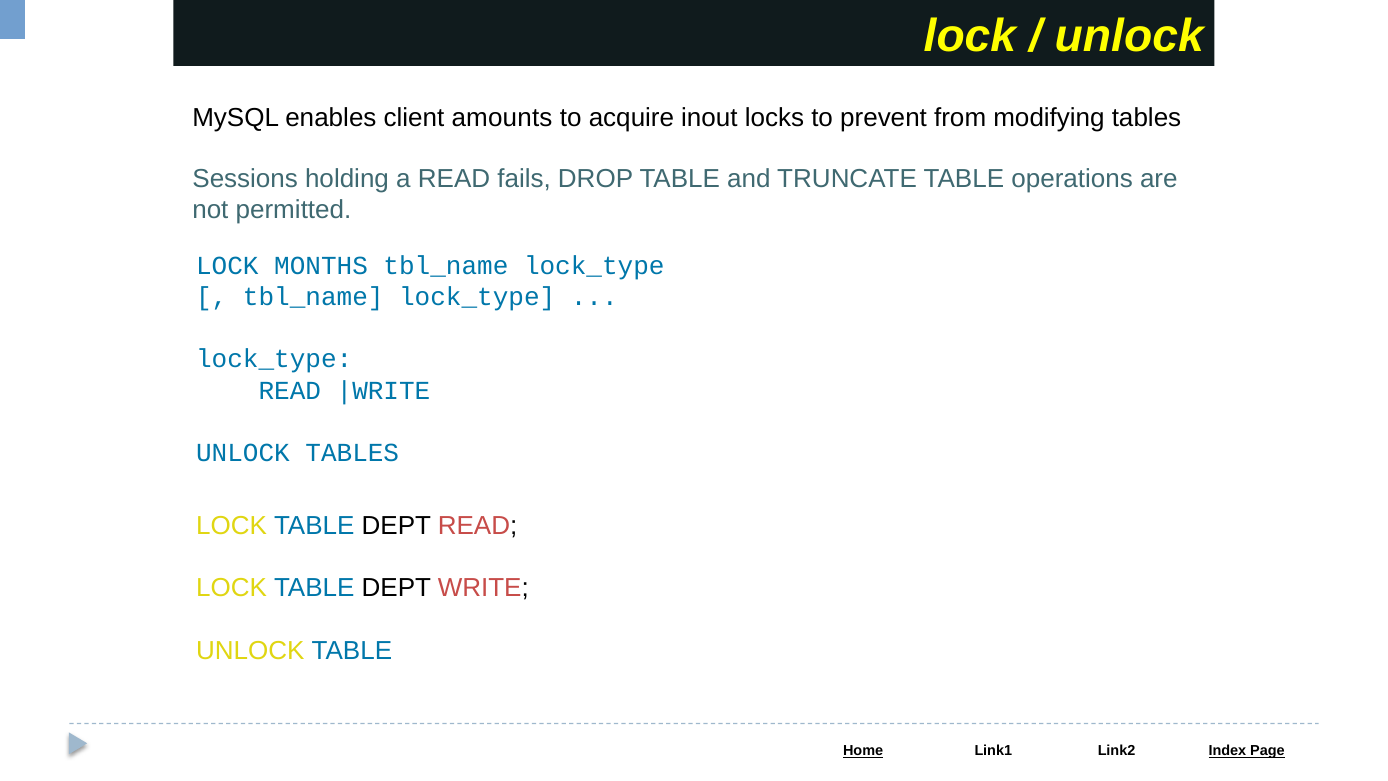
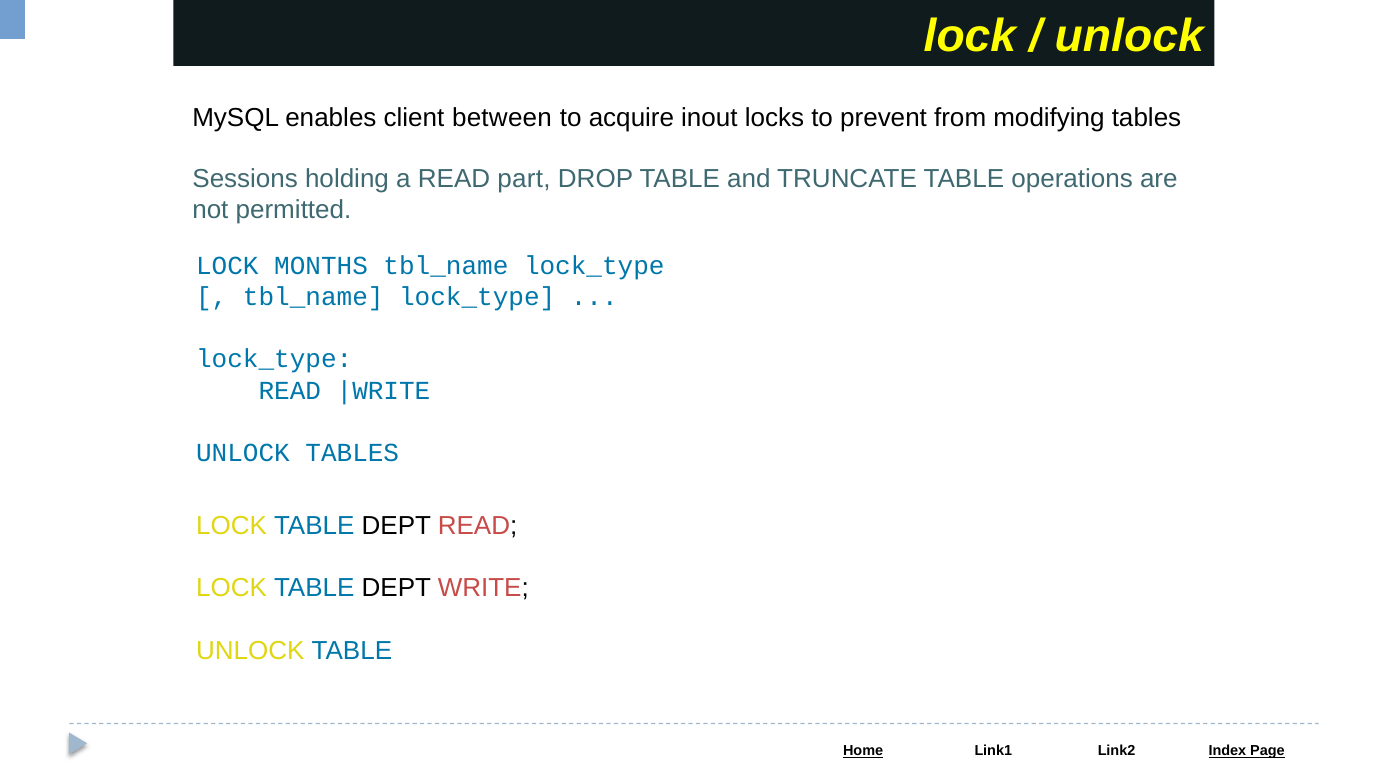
amounts: amounts -> between
fails: fails -> part
